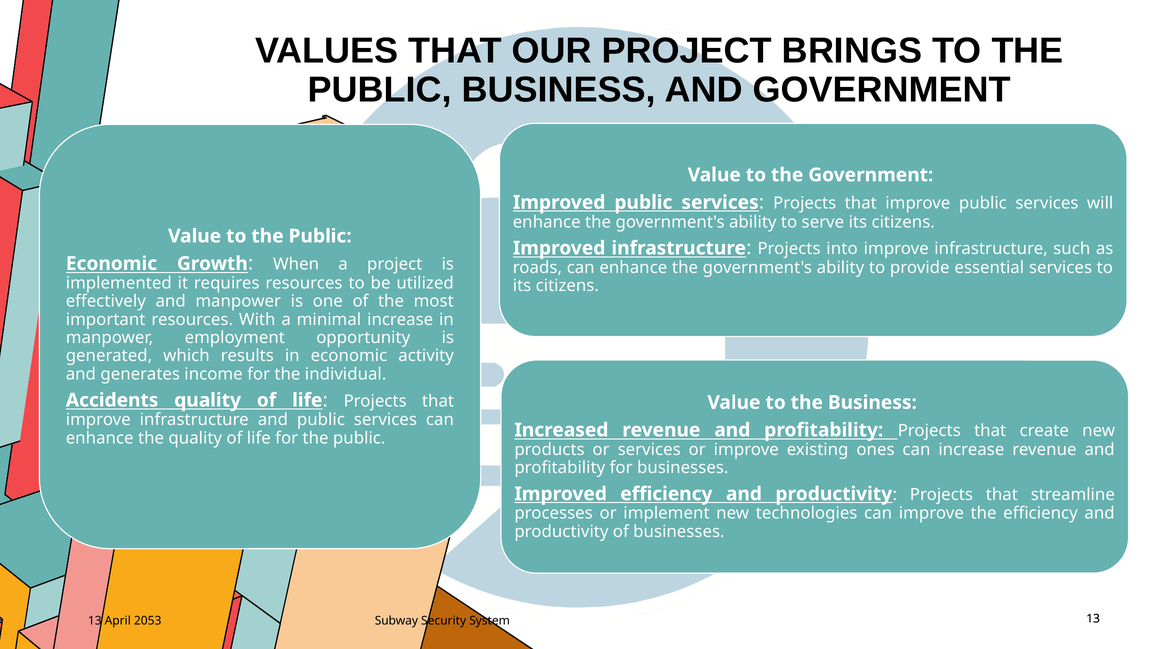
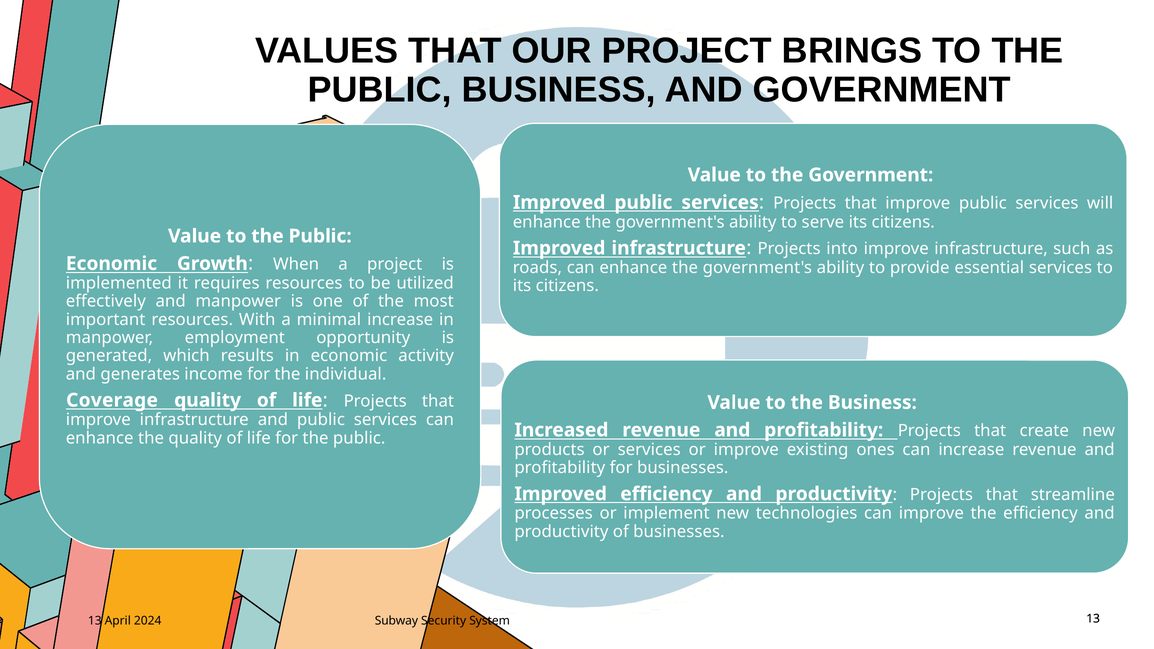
Accidents: Accidents -> Coverage
2053: 2053 -> 2024
